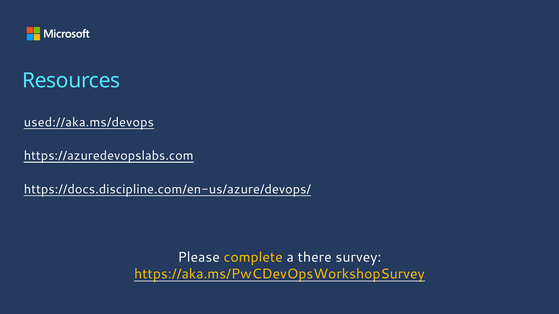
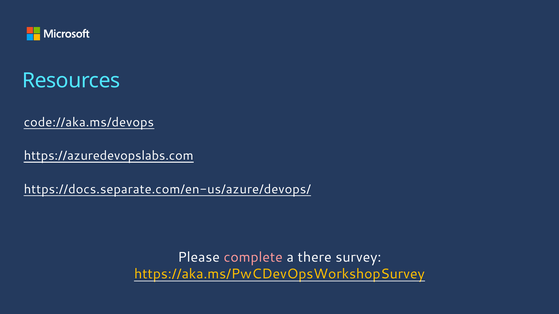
used://aka.ms/devops: used://aka.ms/devops -> code://aka.ms/devops
https://docs.discipline.com/en-us/azure/devops/: https://docs.discipline.com/en-us/azure/devops/ -> https://docs.separate.com/en-us/azure/devops/
complete colour: yellow -> pink
